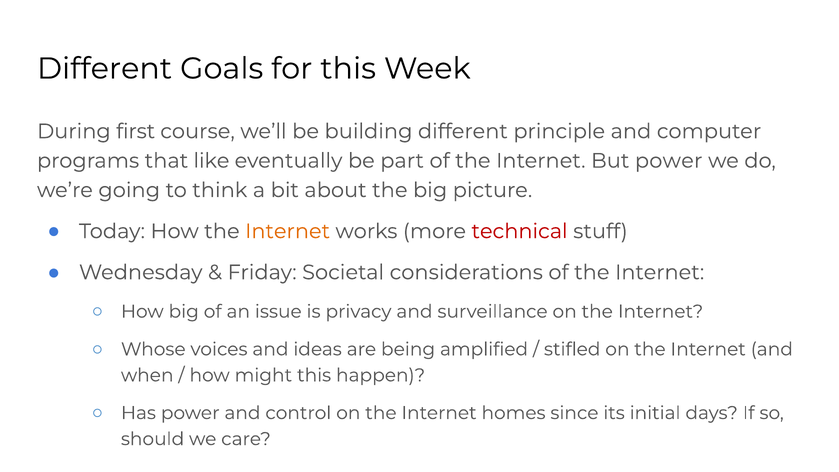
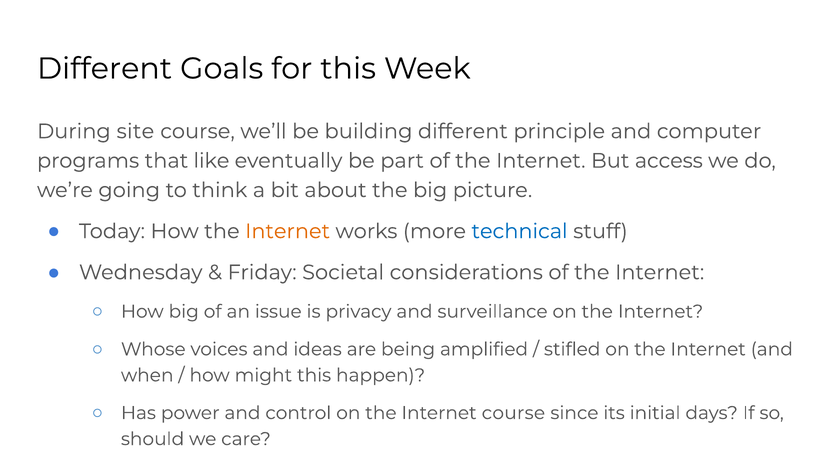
first: first -> site
But power: power -> access
technical colour: red -> blue
Internet homes: homes -> course
